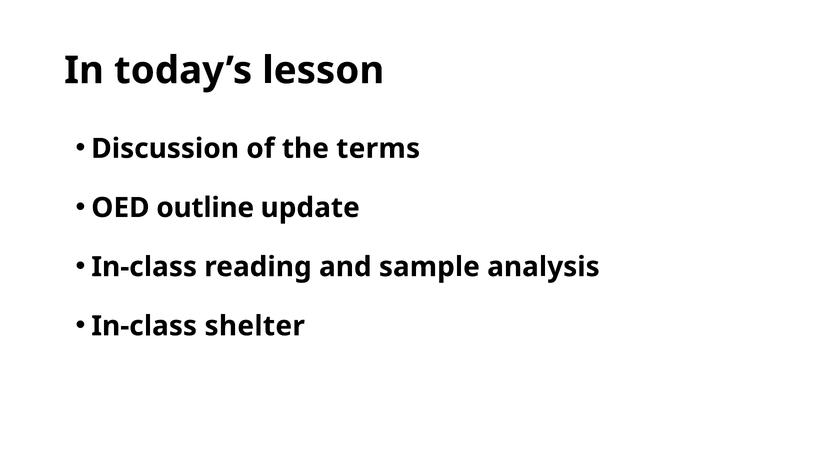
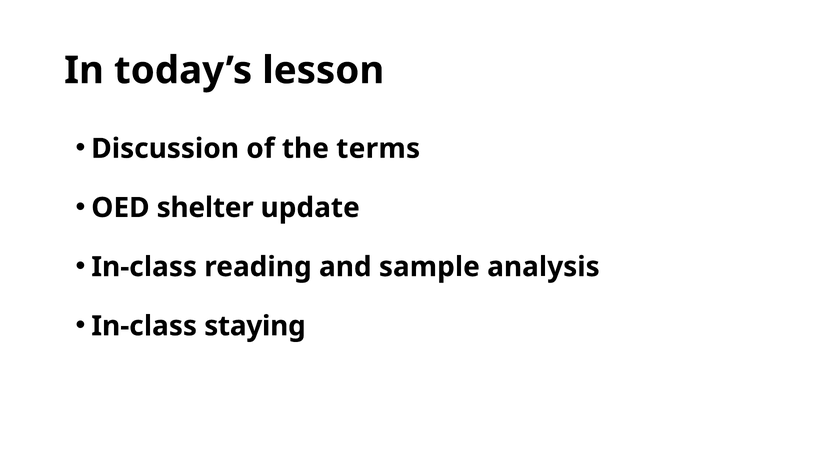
outline: outline -> shelter
shelter: shelter -> staying
